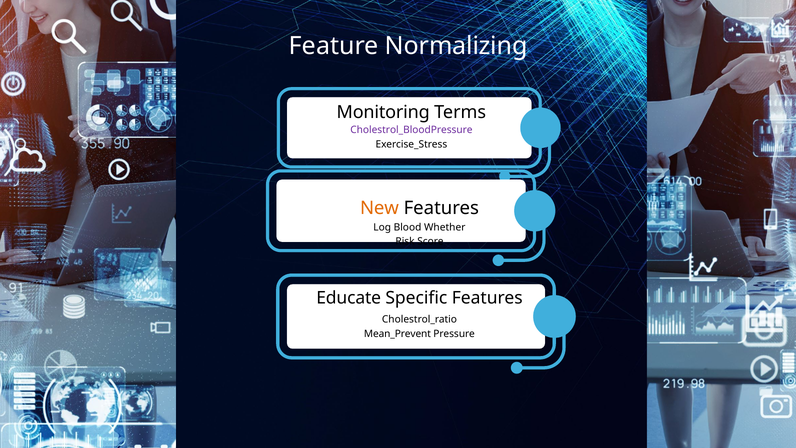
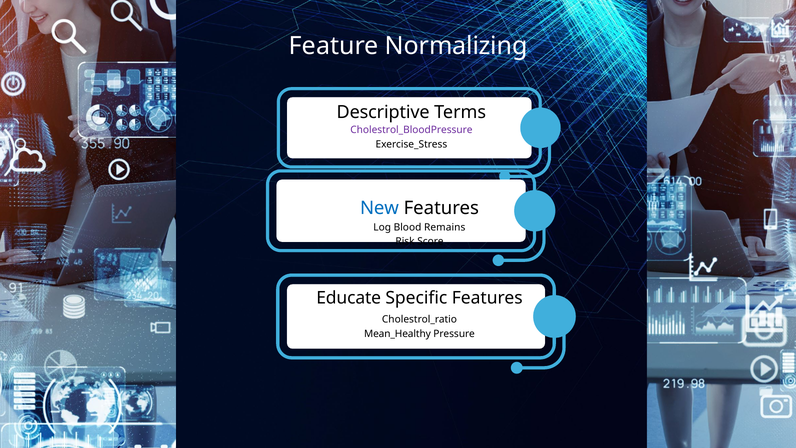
Monitoring: Monitoring -> Descriptive
New colour: orange -> blue
Whether: Whether -> Remains
Mean_Prevent: Mean_Prevent -> Mean_Healthy
